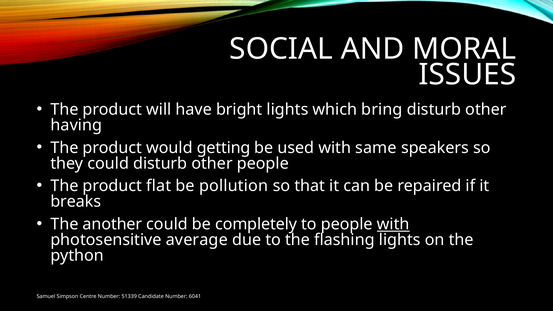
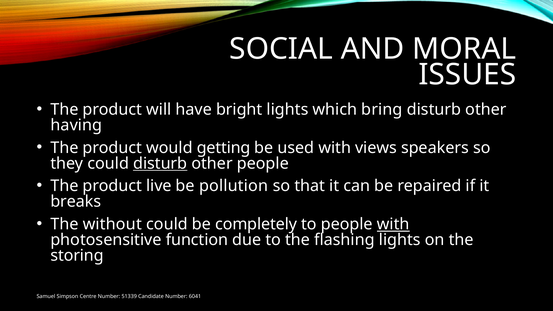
same: same -> views
disturb at (160, 163) underline: none -> present
flat: flat -> live
another: another -> without
average: average -> function
python: python -> storing
